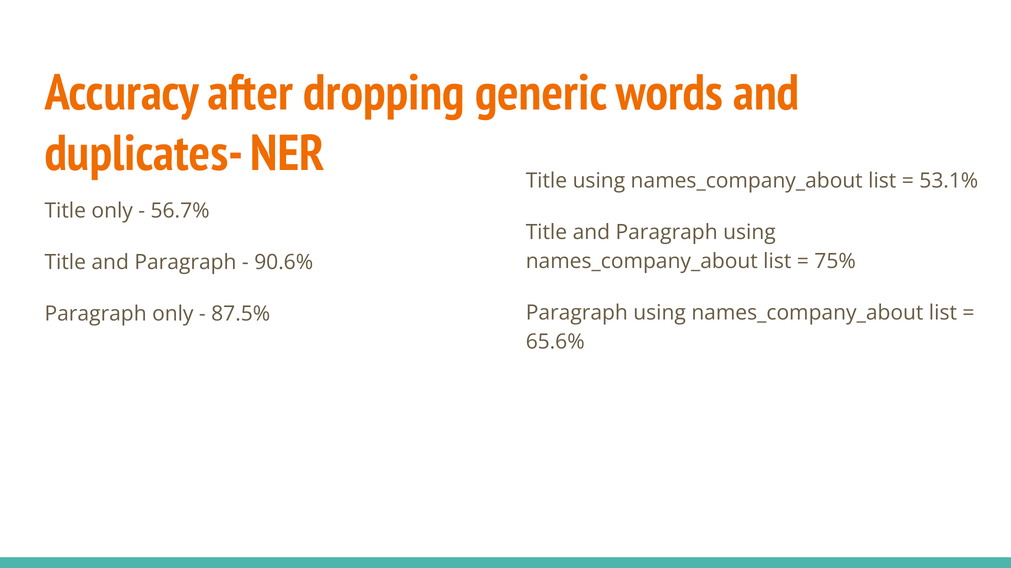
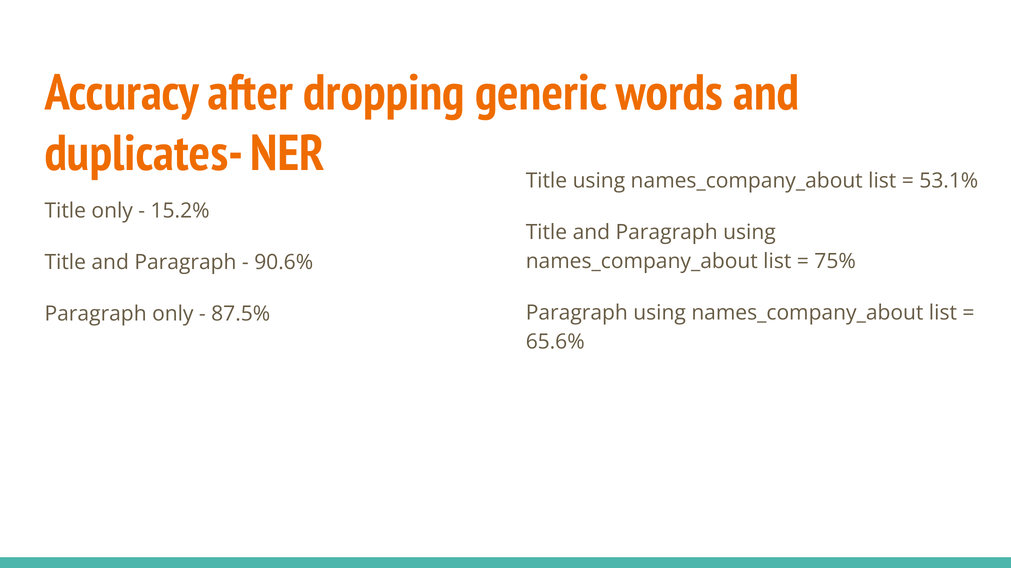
56.7%: 56.7% -> 15.2%
